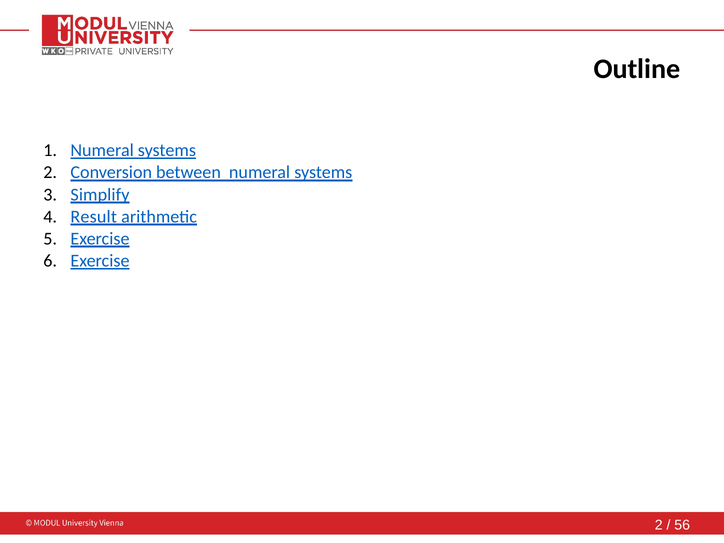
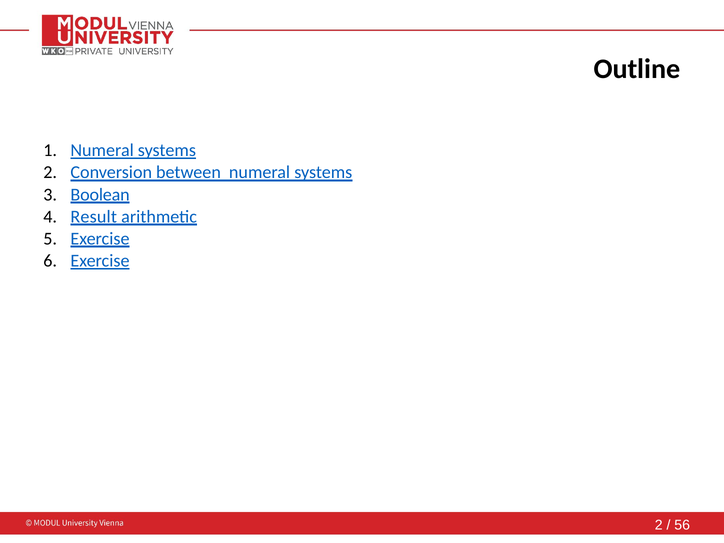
Simplify: Simplify -> Boolean
